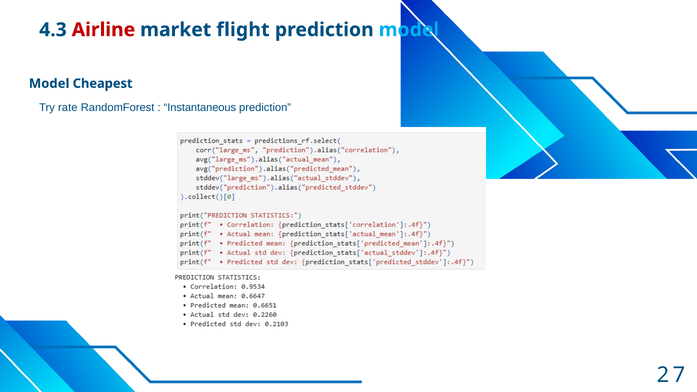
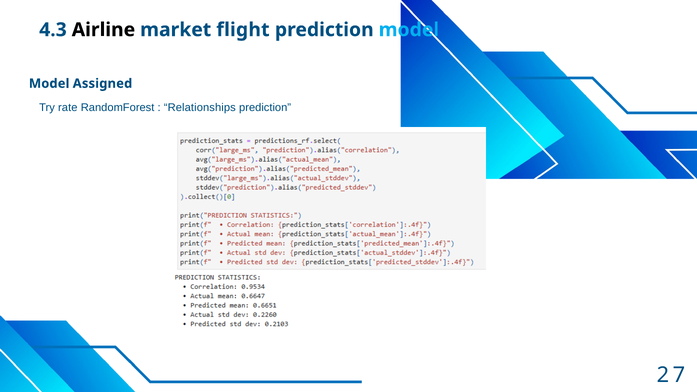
Airline colour: red -> black
Cheapest: Cheapest -> Assigned
Instantaneous: Instantaneous -> Relationships
